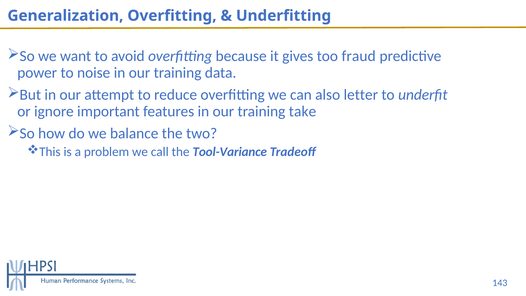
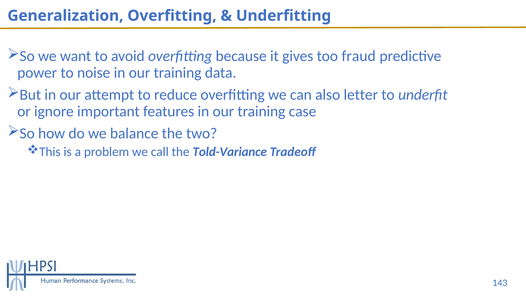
take: take -> case
Tool-Variance: Tool-Variance -> Told-Variance
